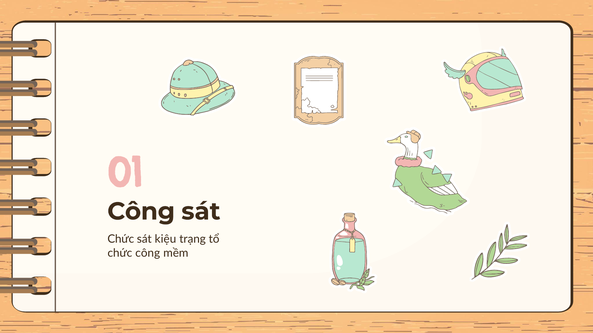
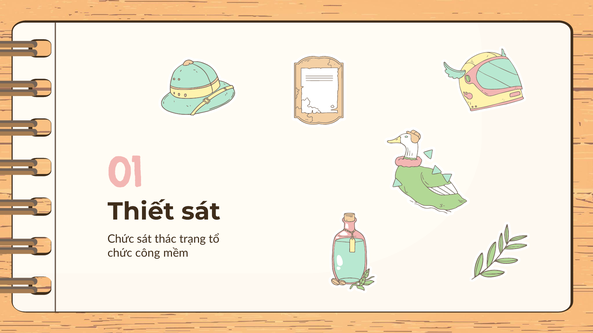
Công at (141, 212): Công -> Thiết
kiệu: kiệu -> thác
